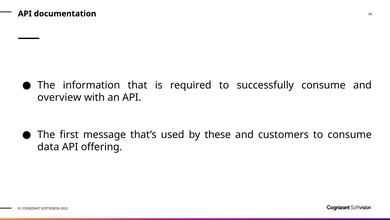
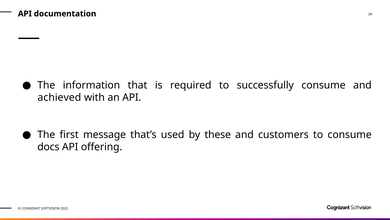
overview: overview -> achieved
data: data -> docs
